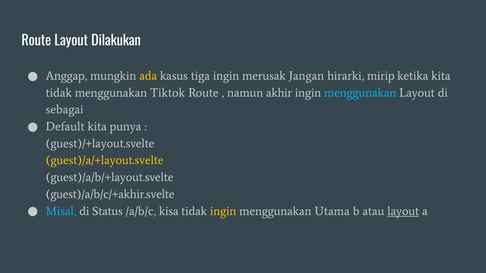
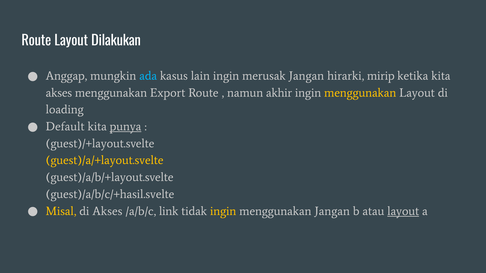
ada colour: yellow -> light blue
tiga: tiga -> lain
tidak at (59, 93): tidak -> akses
Tiktok: Tiktok -> Export
menggunakan at (360, 93) colour: light blue -> yellow
sebagai: sebagai -> loading
punya underline: none -> present
guest)/a/b/c/+akhir.svelte: guest)/a/b/c/+akhir.svelte -> guest)/a/b/c/+hasil.svelte
Misal colour: light blue -> yellow
di Status: Status -> Akses
kisa: kisa -> link
menggunakan Utama: Utama -> Jangan
